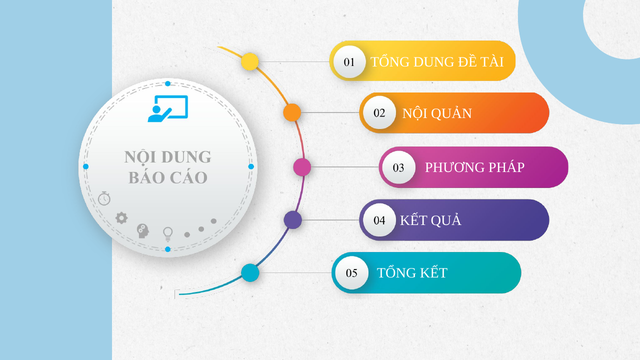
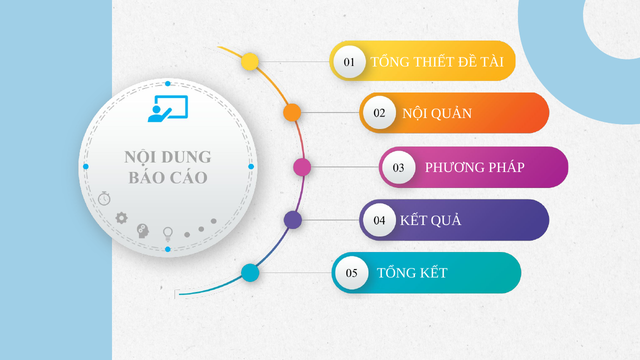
DUNG: DUNG -> THIẾT
